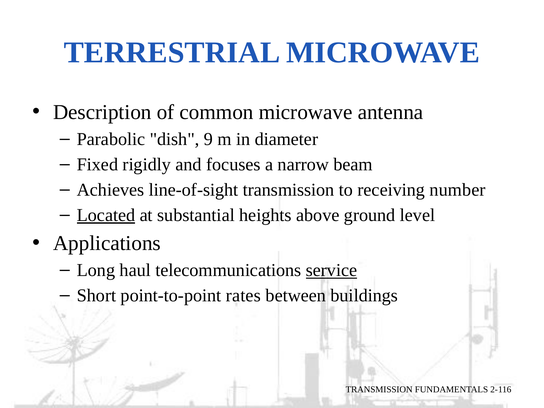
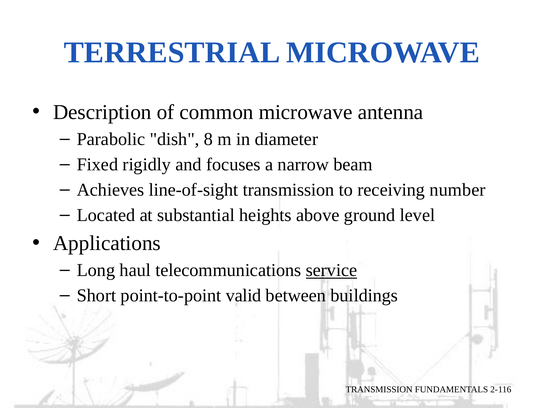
9: 9 -> 8
Located underline: present -> none
rates: rates -> valid
